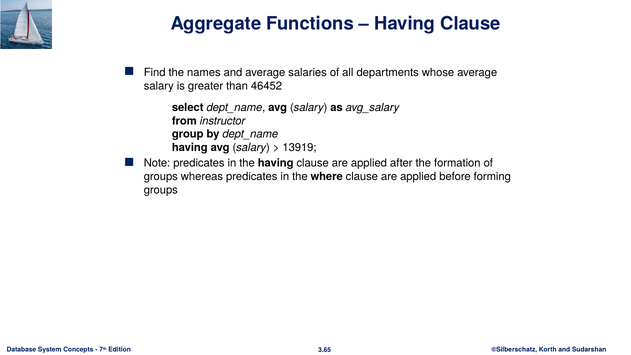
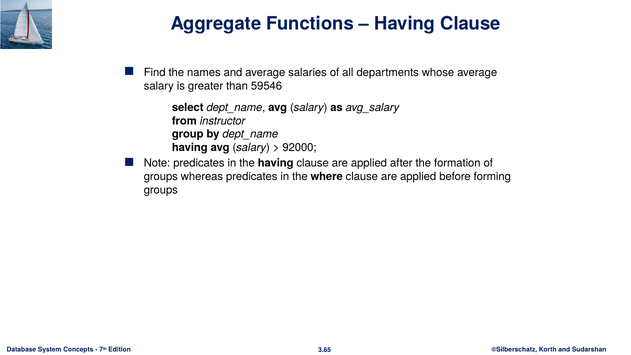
46452: 46452 -> 59546
13919: 13919 -> 92000
